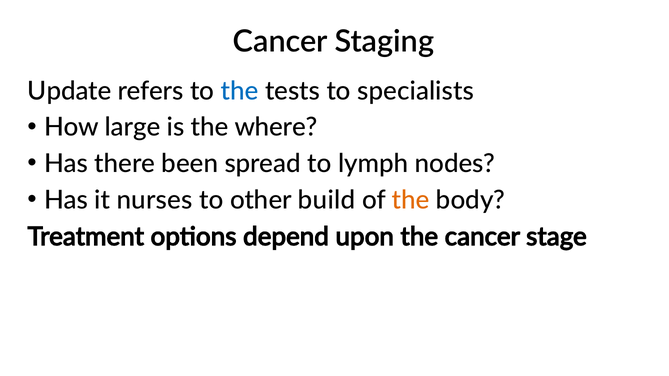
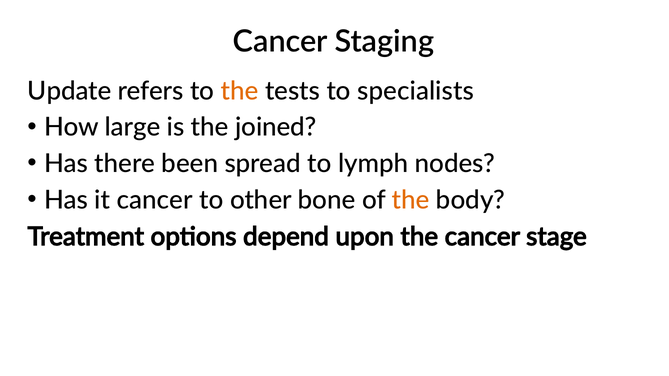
the at (240, 91) colour: blue -> orange
where: where -> joined
it nurses: nurses -> cancer
build: build -> bone
